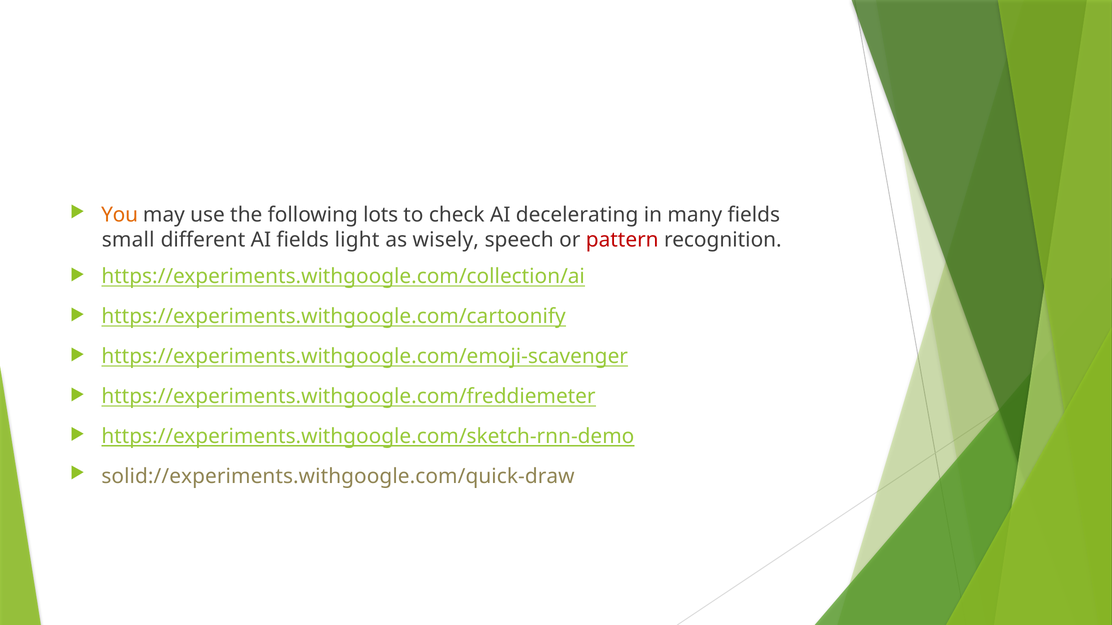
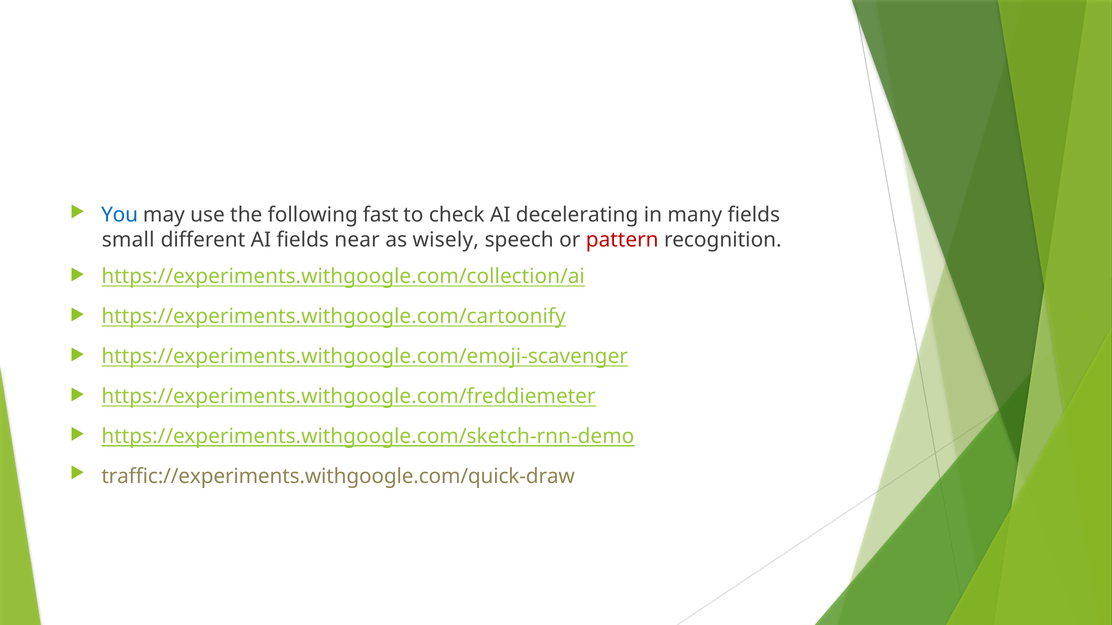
You colour: orange -> blue
lots: lots -> fast
light: light -> near
solid://experiments.withgoogle.com/quick-draw: solid://experiments.withgoogle.com/quick-draw -> traffic://experiments.withgoogle.com/quick-draw
